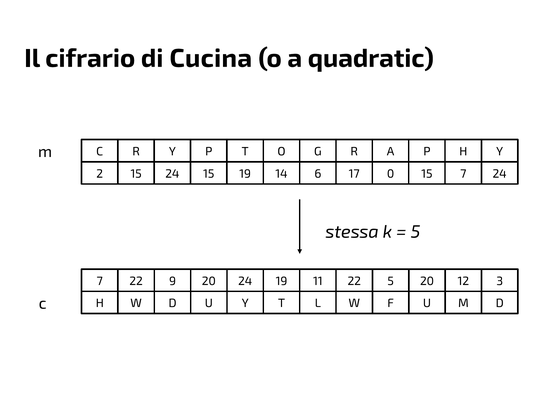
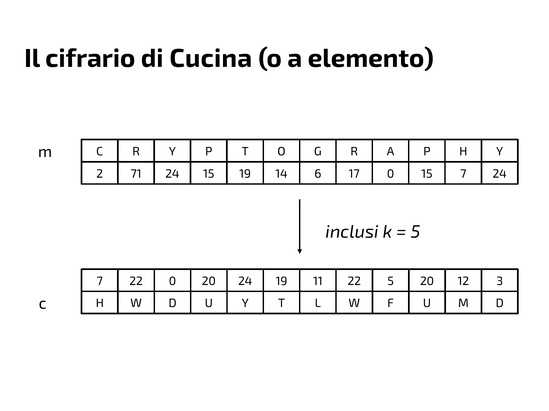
quadratic: quadratic -> elemento
2 15: 15 -> 71
stessa: stessa -> inclusi
22 9: 9 -> 0
